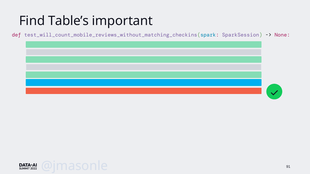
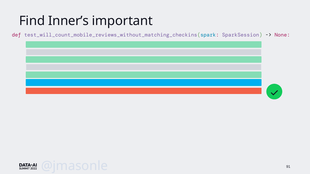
Table’s: Table’s -> Inner’s
